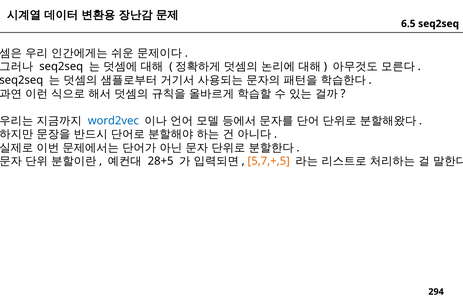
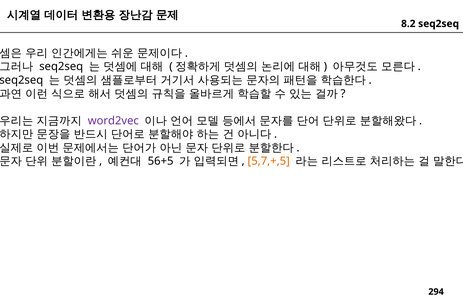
6.5: 6.5 -> 8.2
word2vec colour: blue -> purple
28+5: 28+5 -> 56+5
